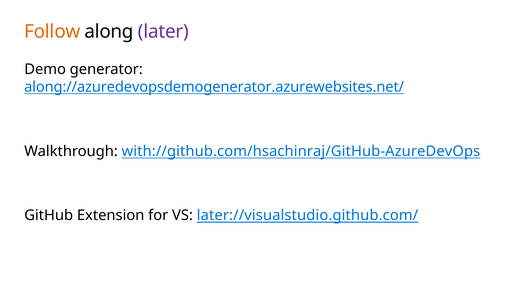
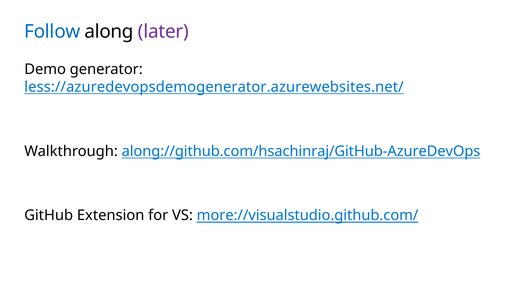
Follow colour: orange -> blue
along://azuredevopsdemogenerator.azurewebsites.net/: along://azuredevopsdemogenerator.azurewebsites.net/ -> less://azuredevopsdemogenerator.azurewebsites.net/
with://github.com/hsachinraj/GitHub-AzureDevOps: with://github.com/hsachinraj/GitHub-AzureDevOps -> along://github.com/hsachinraj/GitHub-AzureDevOps
later://visualstudio.github.com/: later://visualstudio.github.com/ -> more://visualstudio.github.com/
